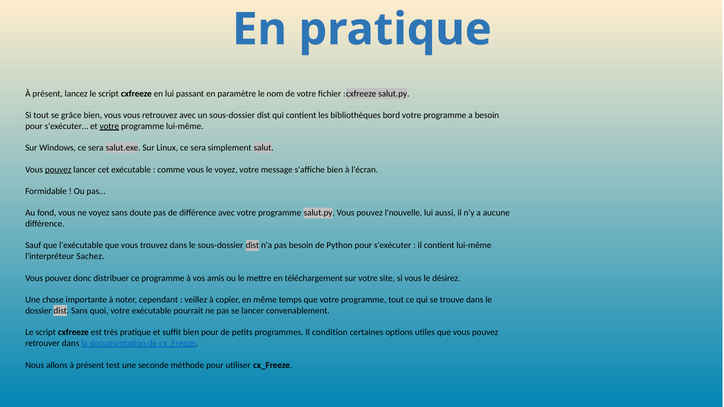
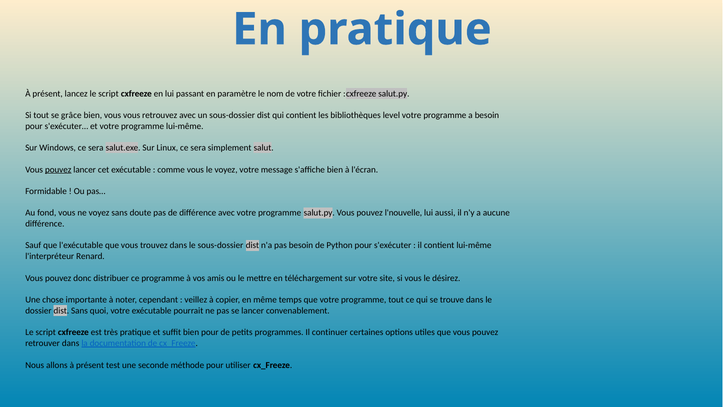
bord: bord -> level
votre at (109, 126) underline: present -> none
Sachez: Sachez -> Renard
condition: condition -> continuer
